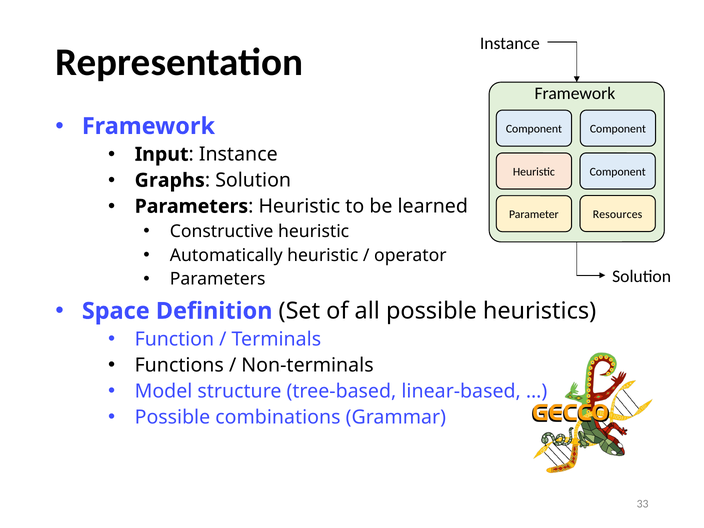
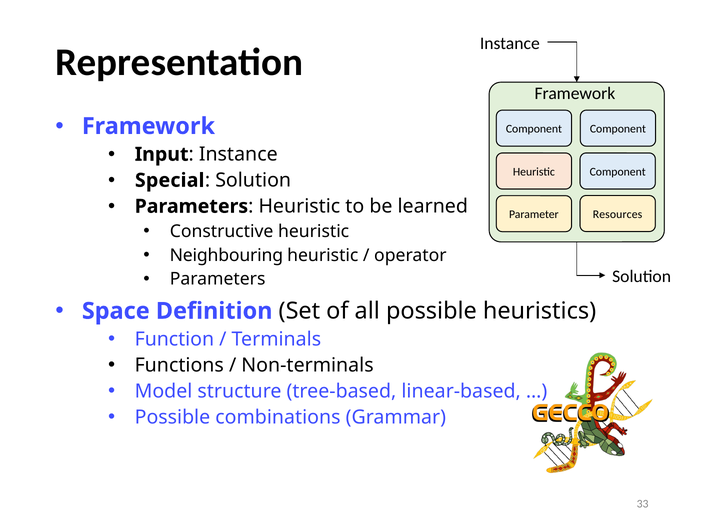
Graphs: Graphs -> Special
Automatically: Automatically -> Neighbouring
